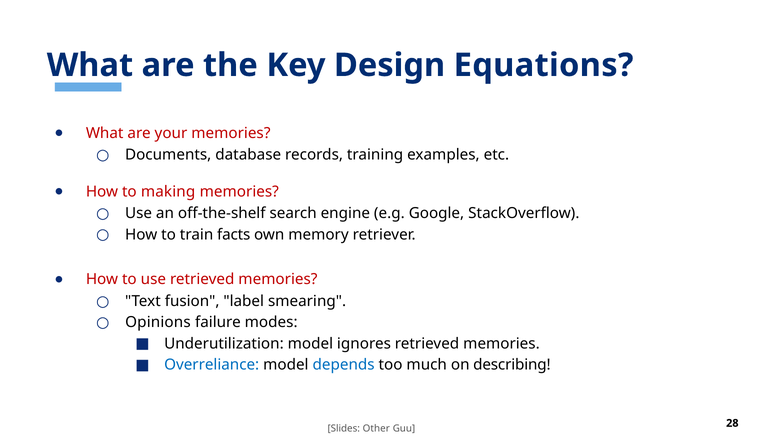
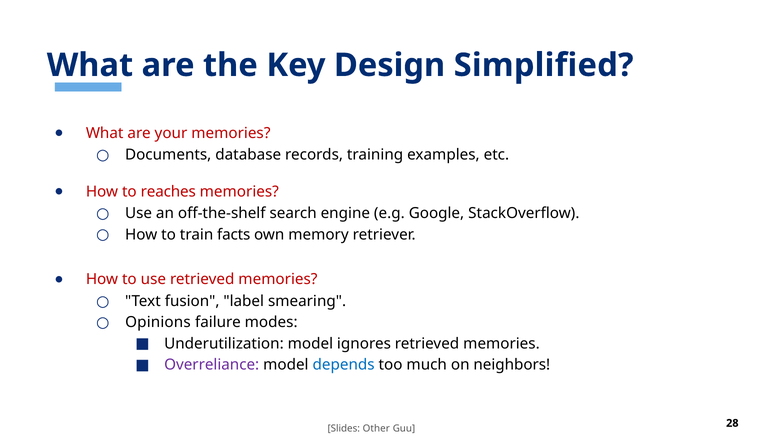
Equations: Equations -> Simplified
making: making -> reaches
Overreliance colour: blue -> purple
describing: describing -> neighbors
